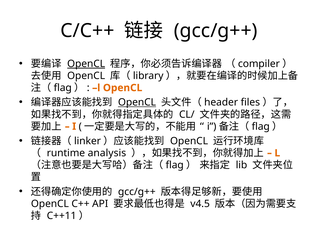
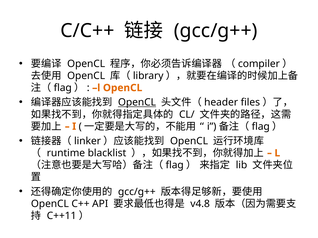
OpenCL at (86, 64) underline: present -> none
analysis: analysis -> blacklist
v4.5: v4.5 -> v4.8
